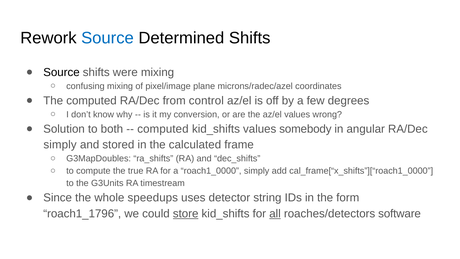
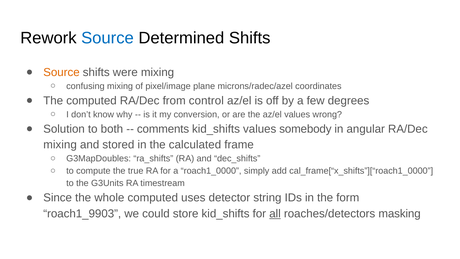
Source at (61, 72) colour: black -> orange
computed at (163, 129): computed -> comments
simply at (60, 145): simply -> mixing
whole speedups: speedups -> computed
roach1_1796: roach1_1796 -> roach1_9903
store underline: present -> none
software: software -> masking
